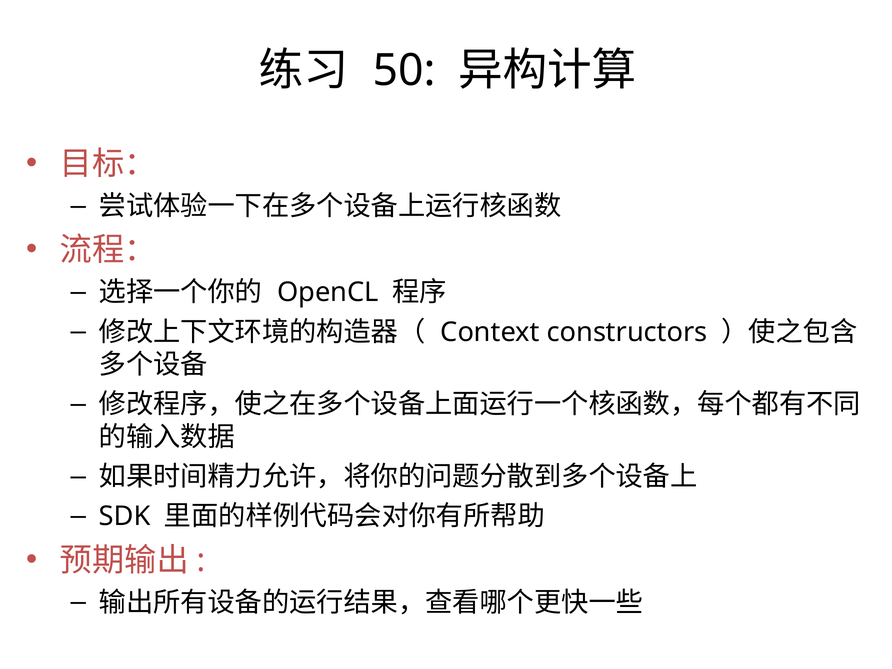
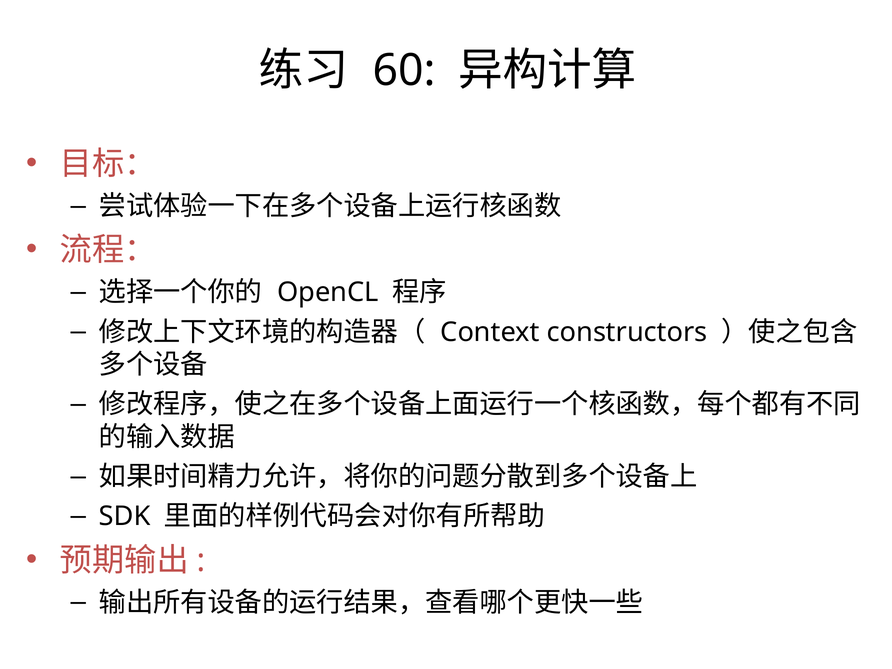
50: 50 -> 60
